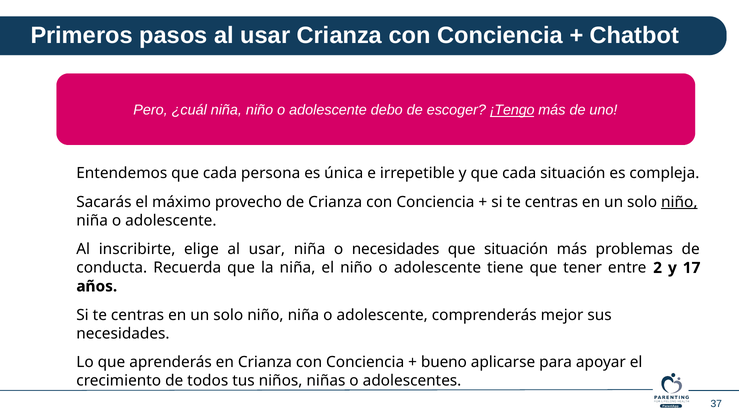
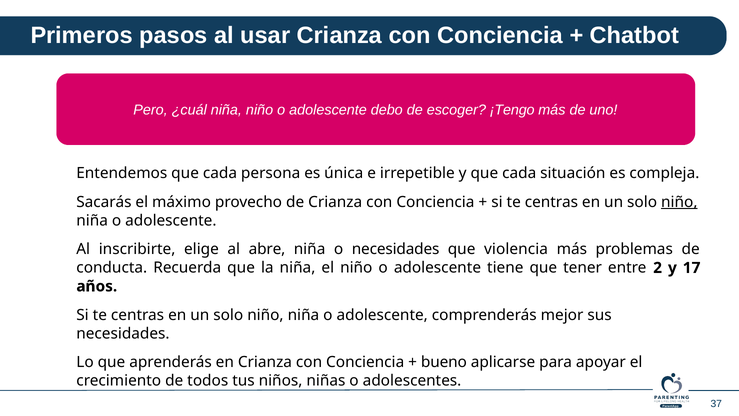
¡Tengo underline: present -> none
elige al usar: usar -> abre
que situación: situación -> violencia
